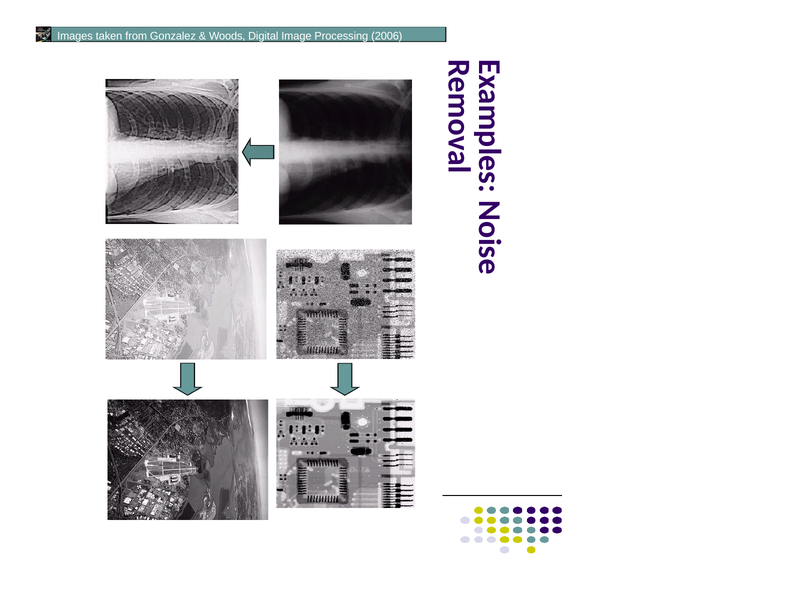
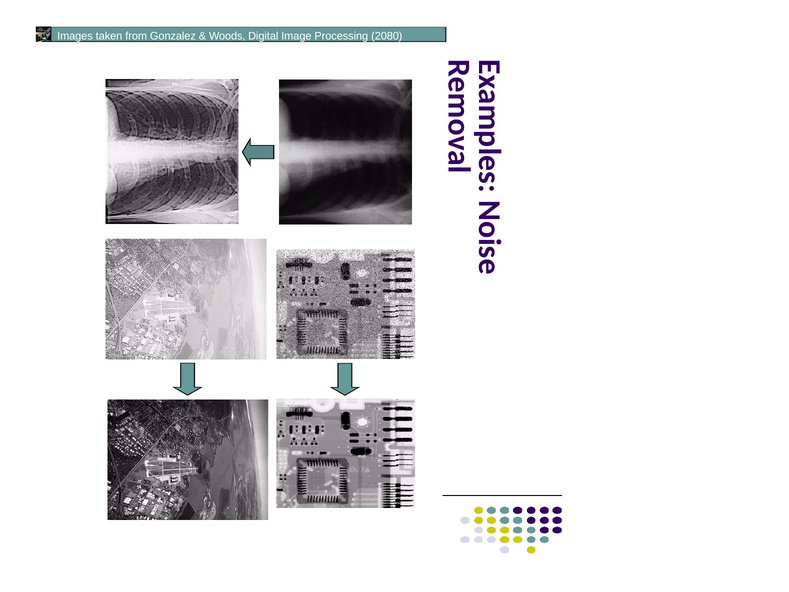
2006: 2006 -> 2080
